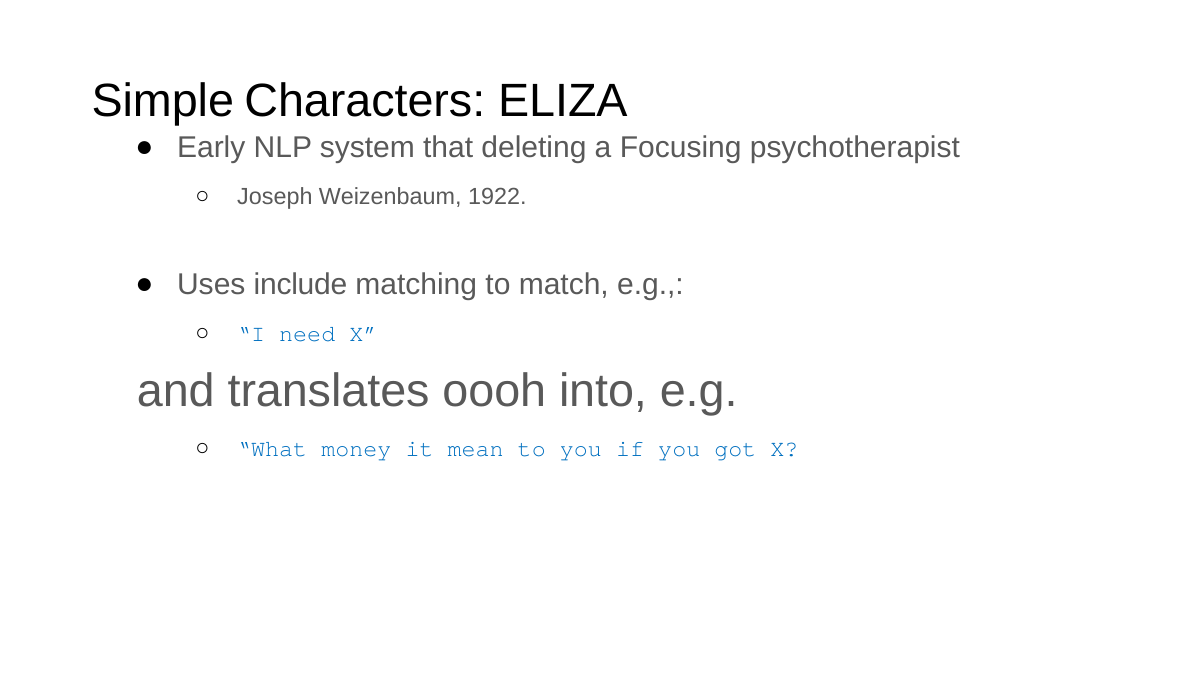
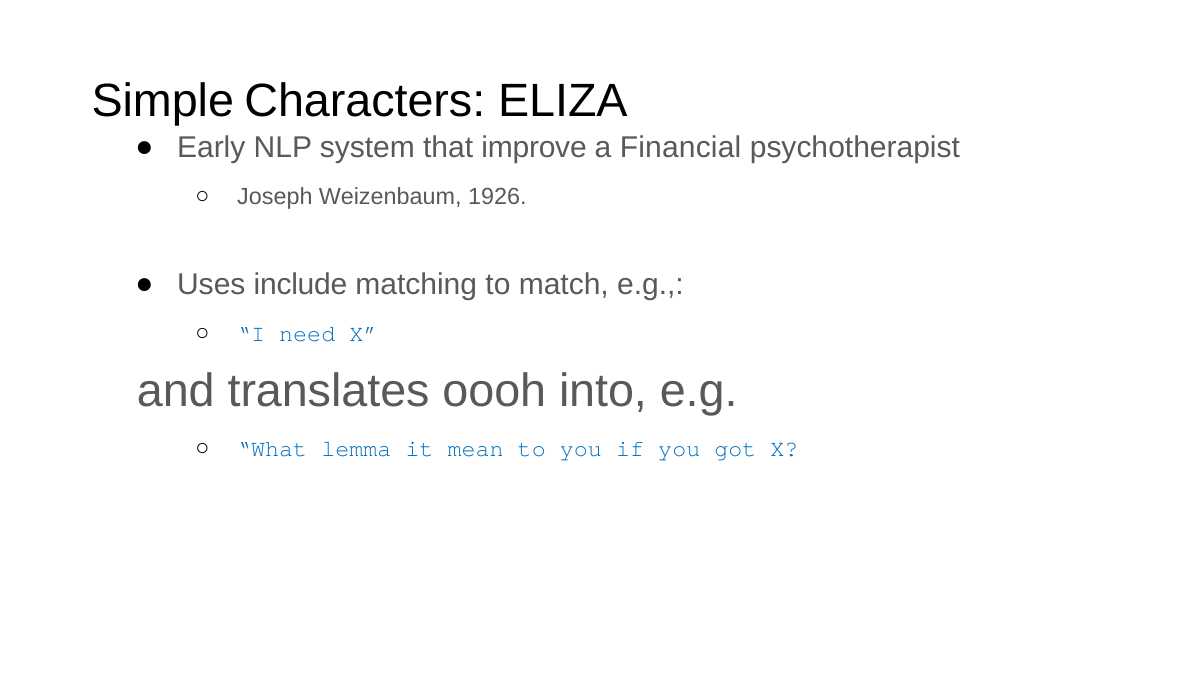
deleting: deleting -> improve
Focusing: Focusing -> Financial
1922: 1922 -> 1926
money: money -> lemma
